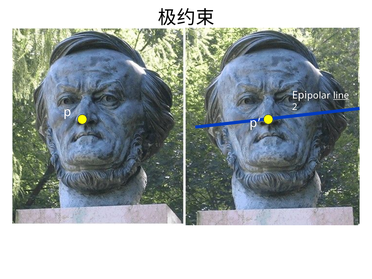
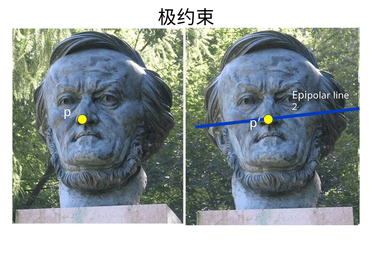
line underline: present -> none
